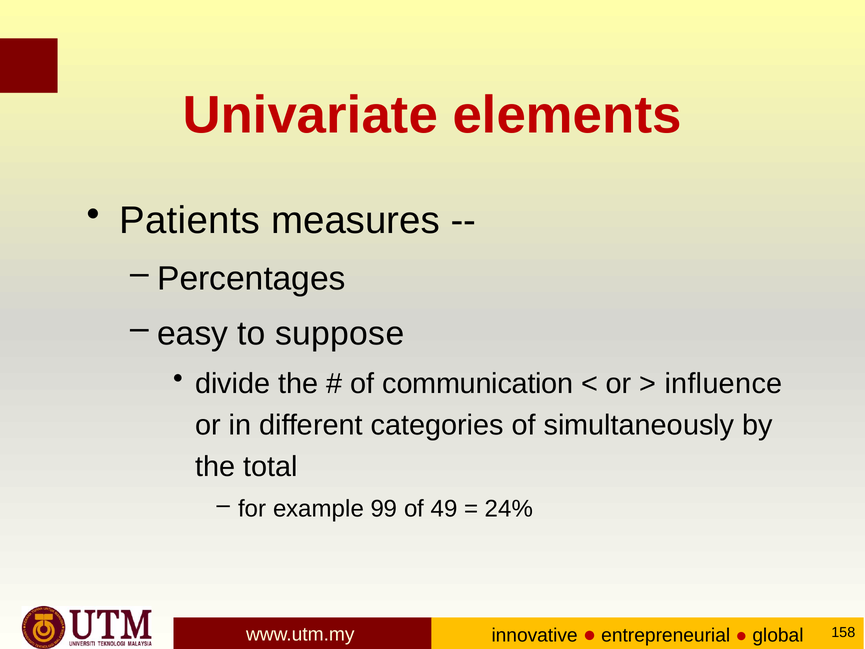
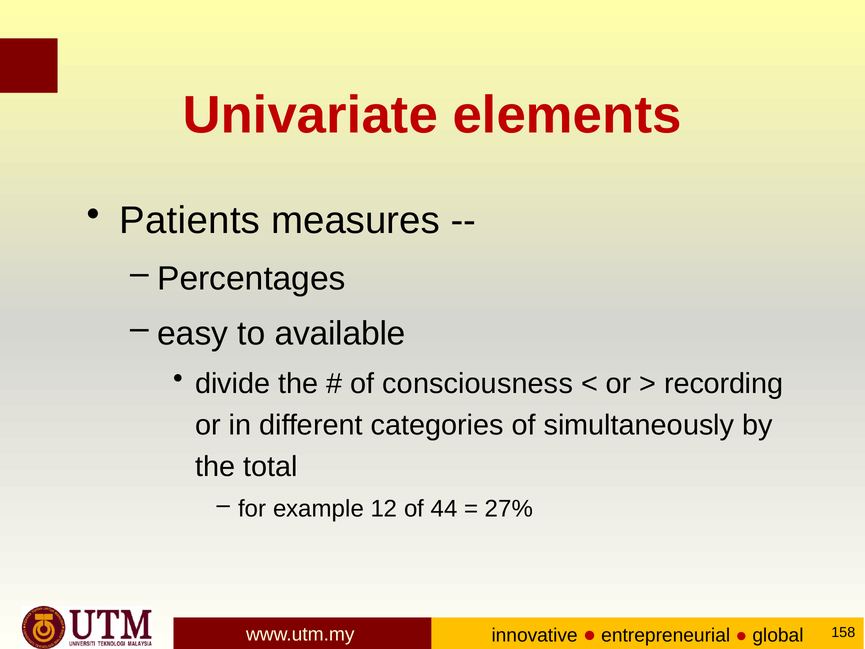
suppose: suppose -> available
communication: communication -> consciousness
influence: influence -> recording
99: 99 -> 12
49: 49 -> 44
24%: 24% -> 27%
